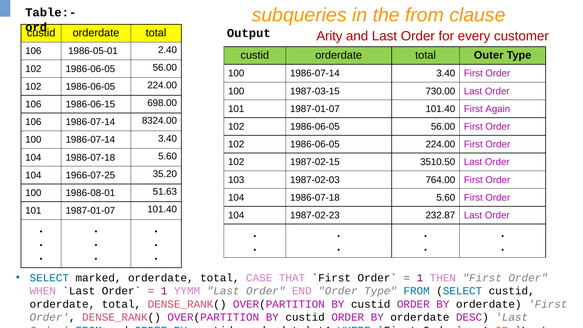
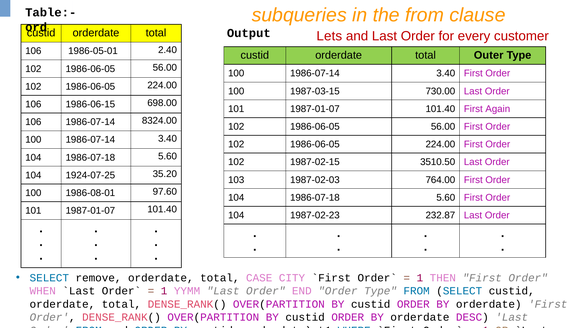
Arity: Arity -> Lets
1966-07-25: 1966-07-25 -> 1924-07-25
51.63: 51.63 -> 97.60
marked: marked -> remove
THAT: THAT -> CITY
